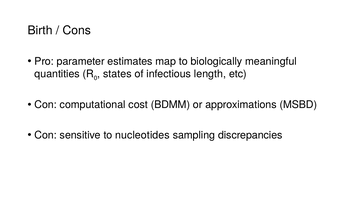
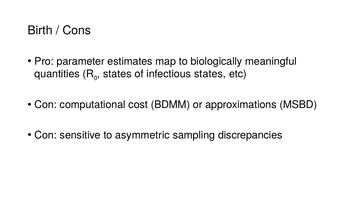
infectious length: length -> states
nucleotides: nucleotides -> asymmetric
